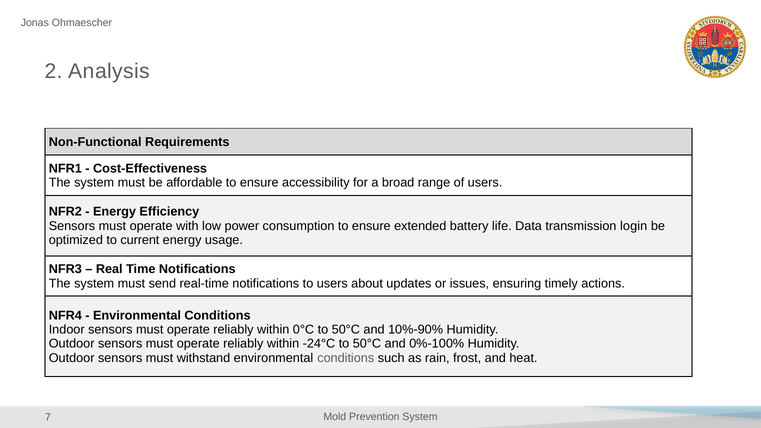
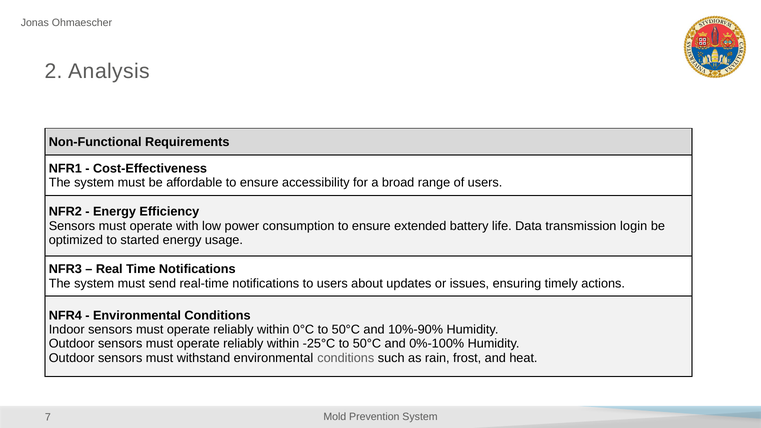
current: current -> started
-24°C: -24°C -> -25°C
